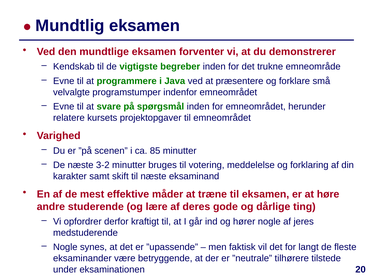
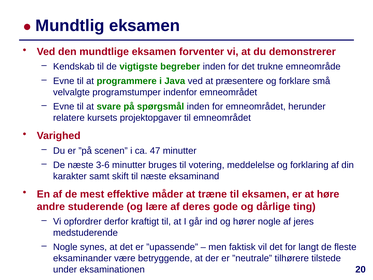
85: 85 -> 47
3-2: 3-2 -> 3-6
